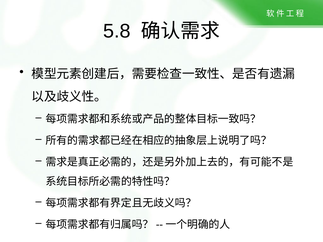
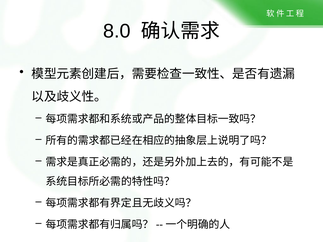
5.8: 5.8 -> 8.0
